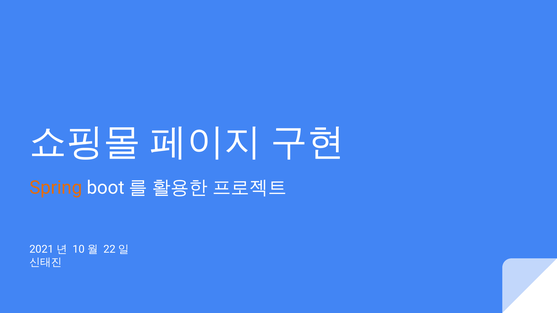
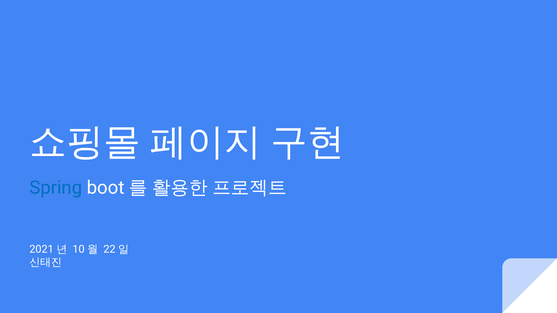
Spring colour: orange -> blue
